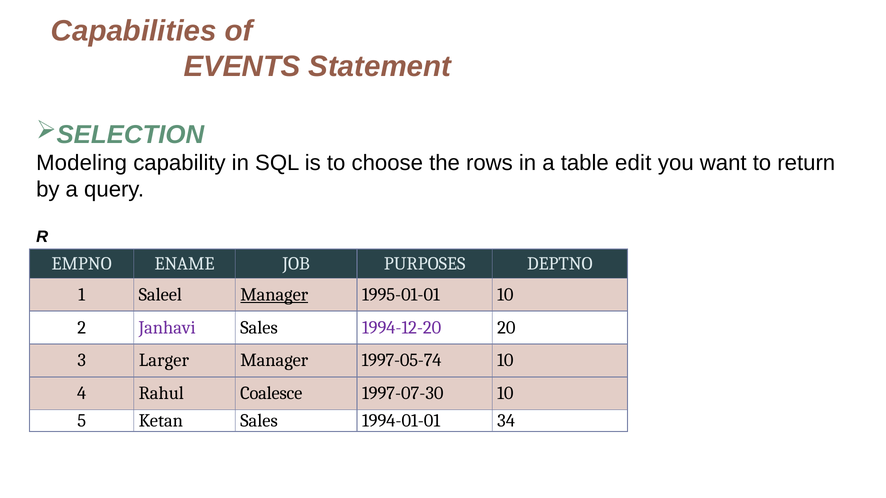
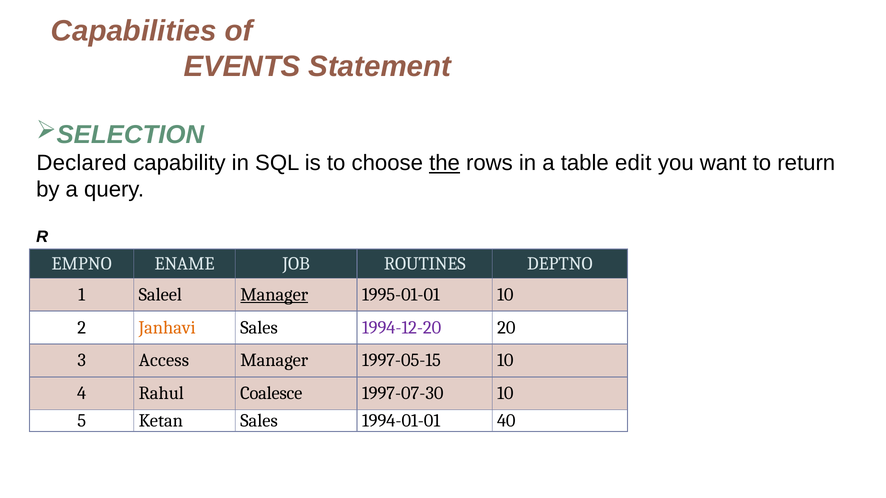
Modeling: Modeling -> Declared
the underline: none -> present
PURPOSES: PURPOSES -> ROUTINES
Janhavi colour: purple -> orange
Larger: Larger -> Access
1997-05-74: 1997-05-74 -> 1997-05-15
34: 34 -> 40
